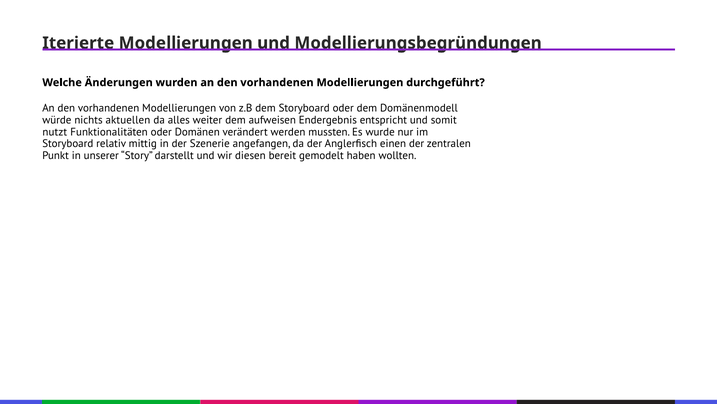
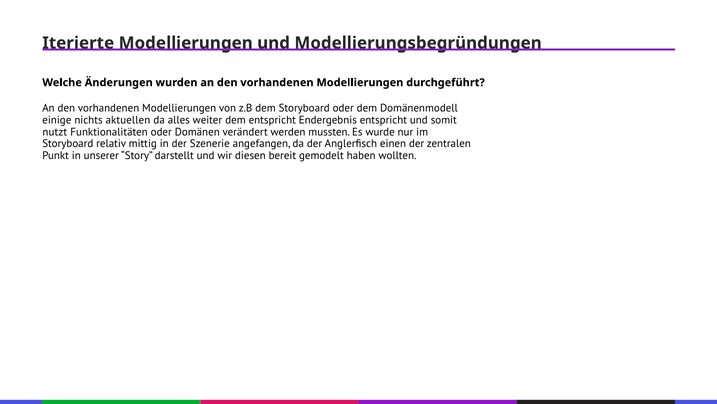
würde: würde -> einige
dem aufweisen: aufweisen -> entspricht
